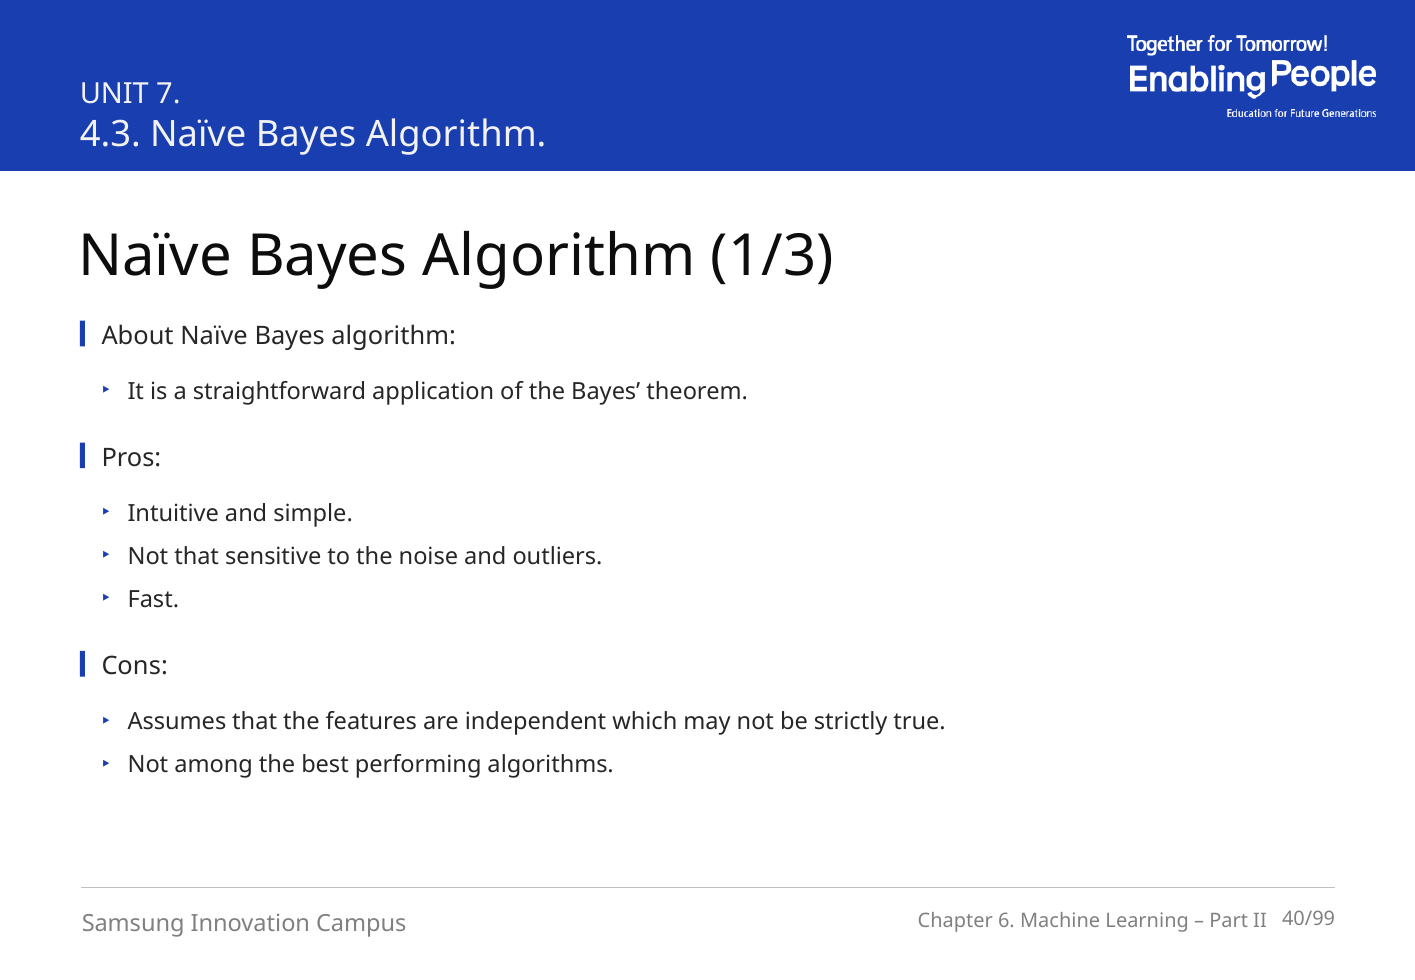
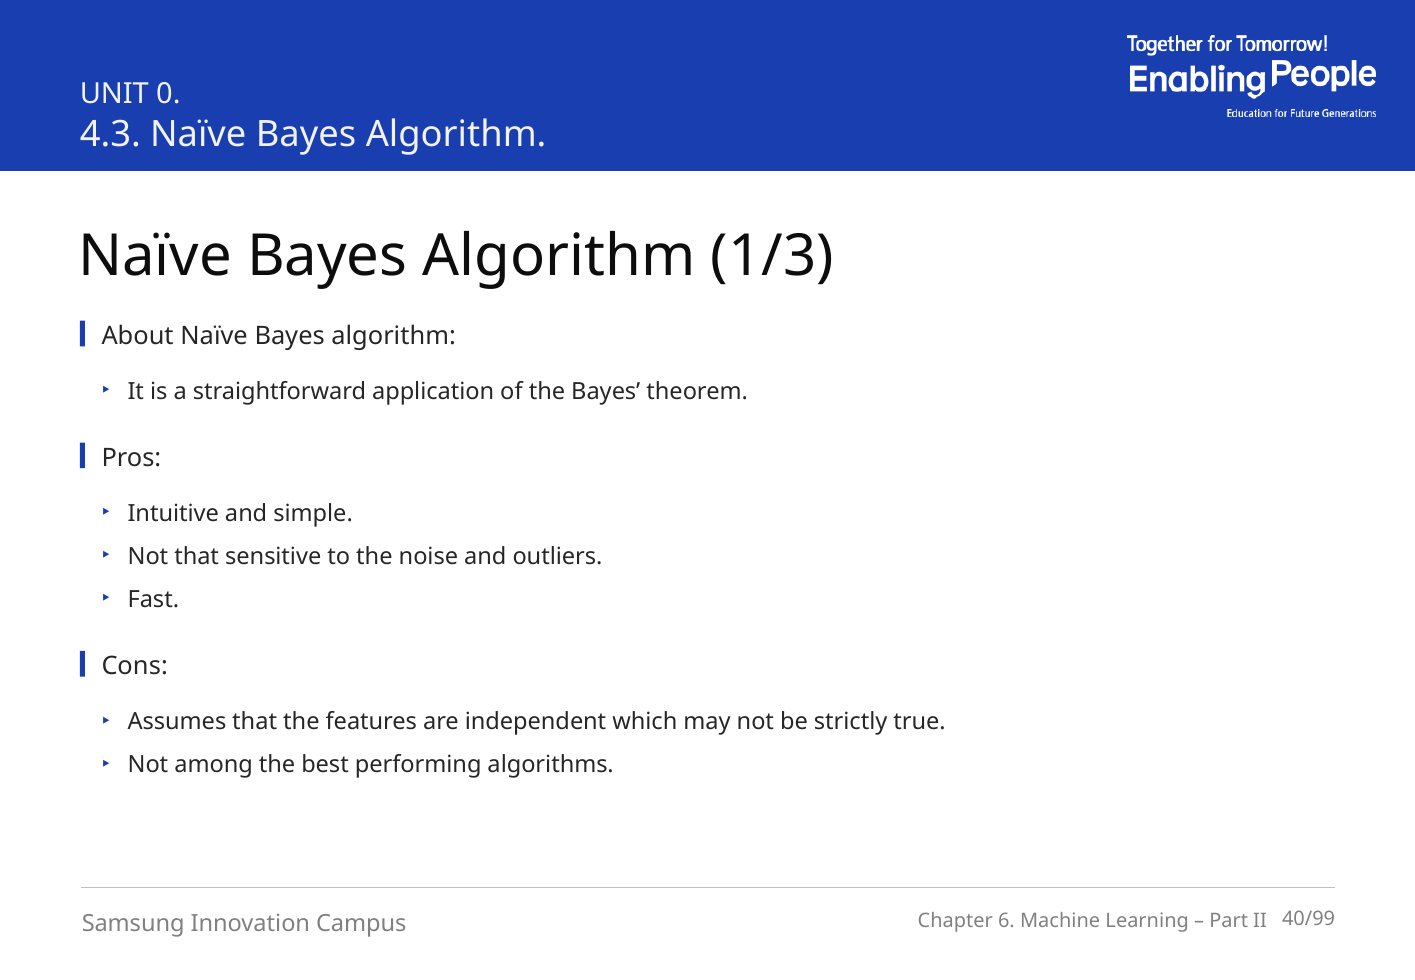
7: 7 -> 0
